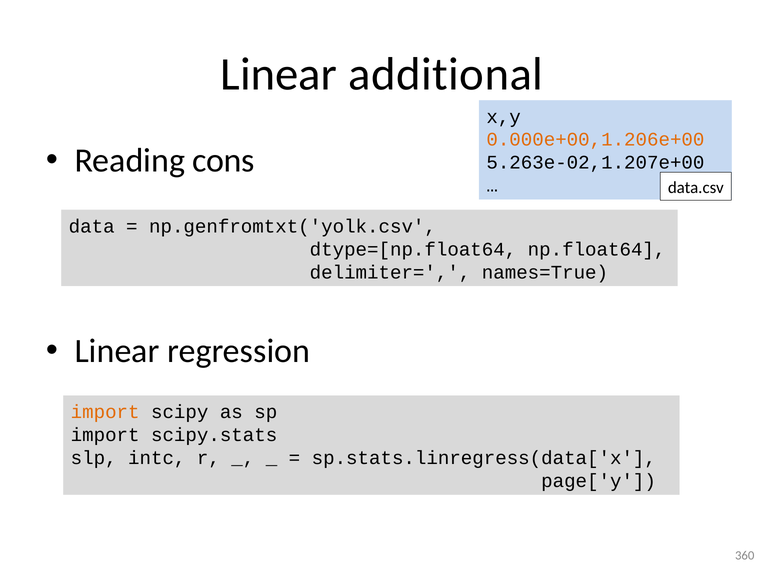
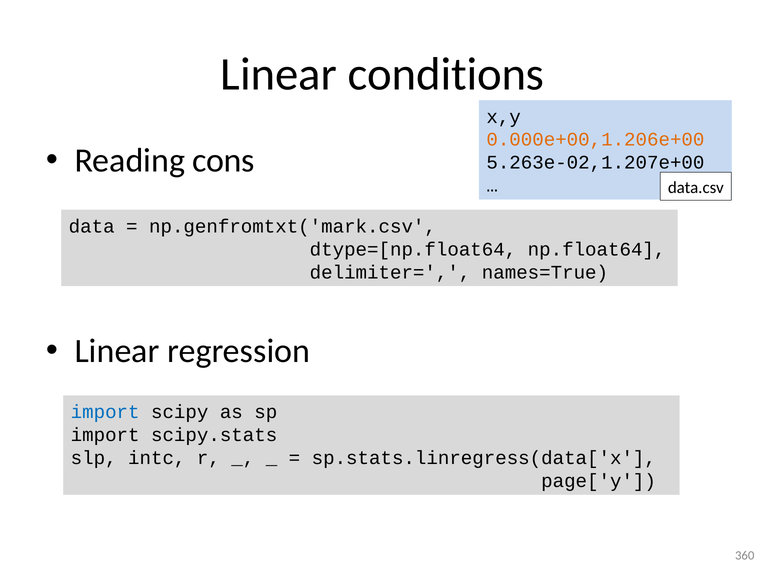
additional: additional -> conditions
np.genfromtxt('yolk.csv: np.genfromtxt('yolk.csv -> np.genfromtxt('mark.csv
import at (105, 412) colour: orange -> blue
